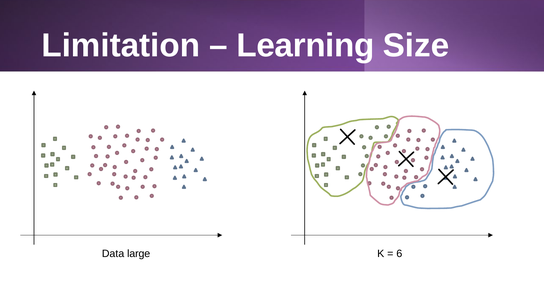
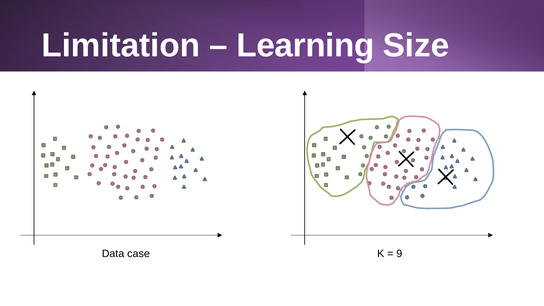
large: large -> case
6: 6 -> 9
